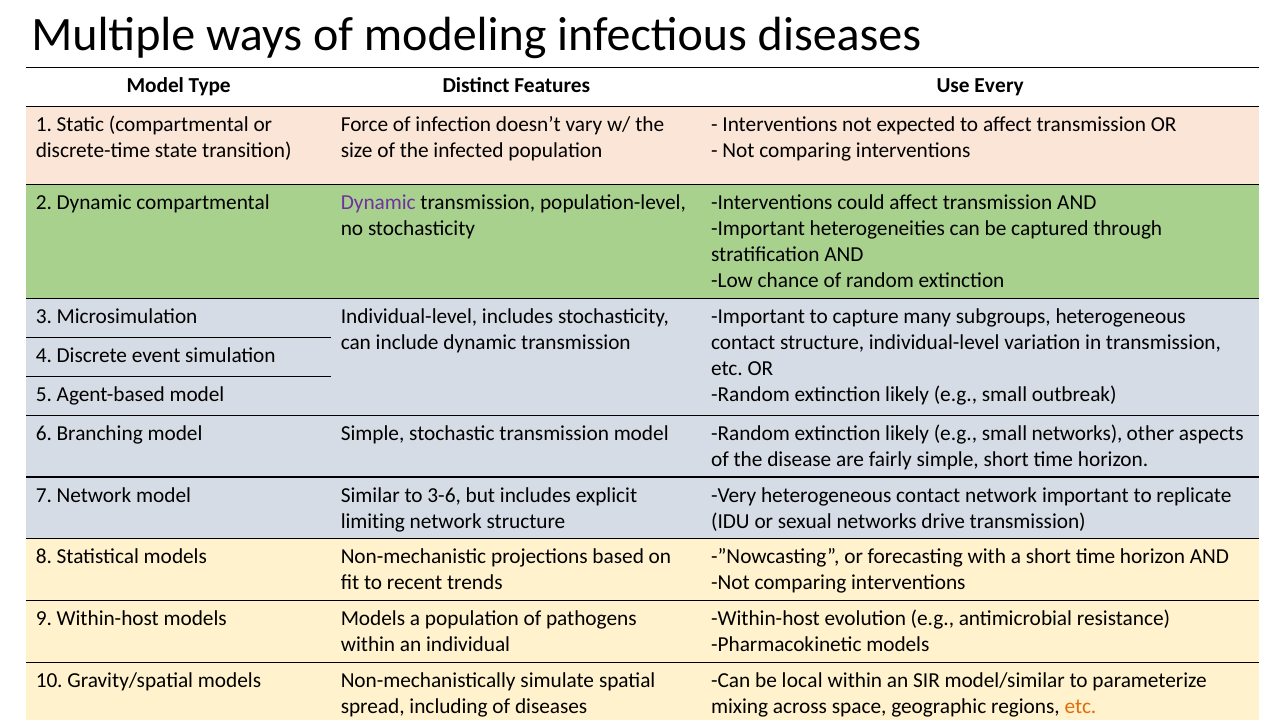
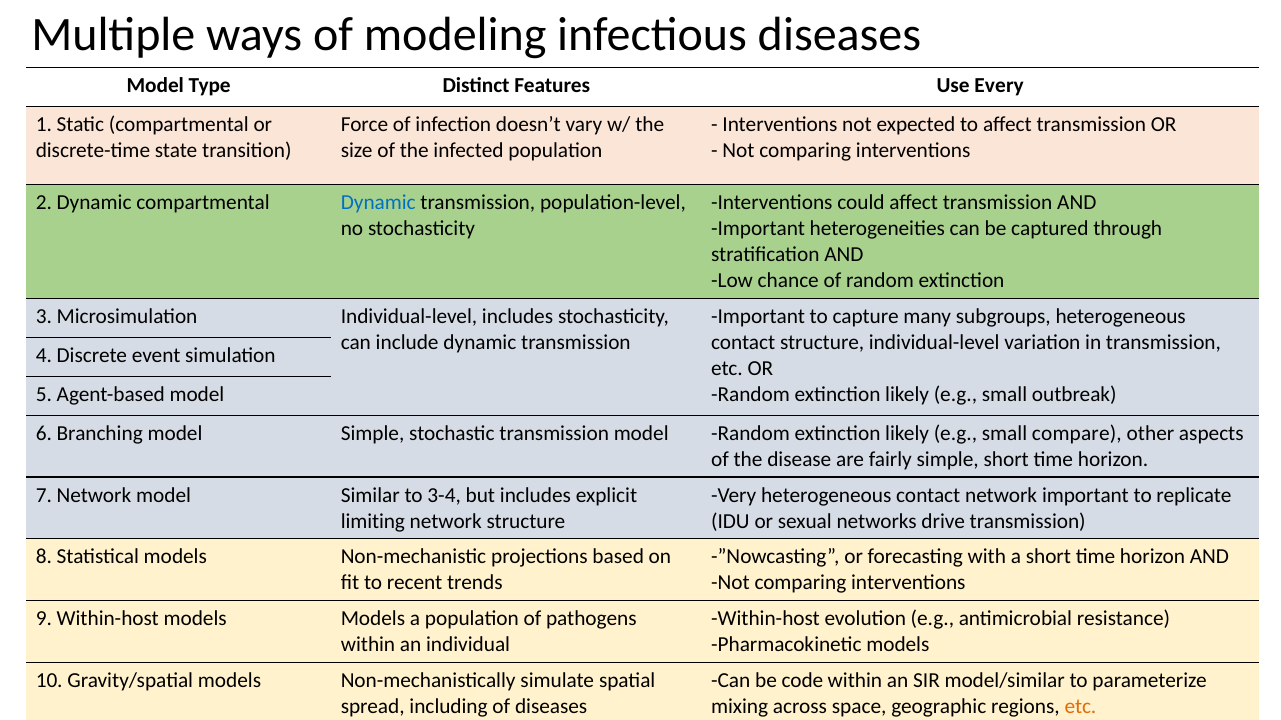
Dynamic at (378, 203) colour: purple -> blue
small networks: networks -> compare
3-6: 3-6 -> 3-4
local: local -> code
